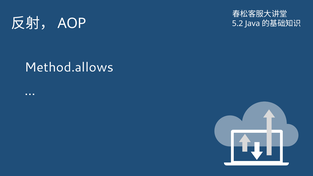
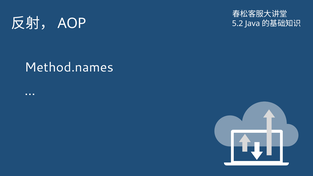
Method.allows: Method.allows -> Method.names
